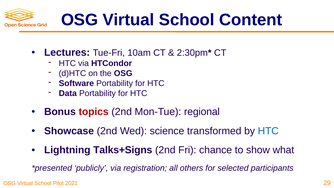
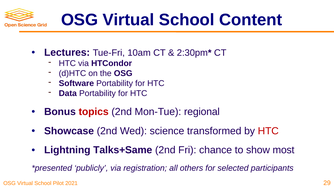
HTC at (268, 131) colour: blue -> red
Talks+Signs: Talks+Signs -> Talks+Same
what: what -> most
